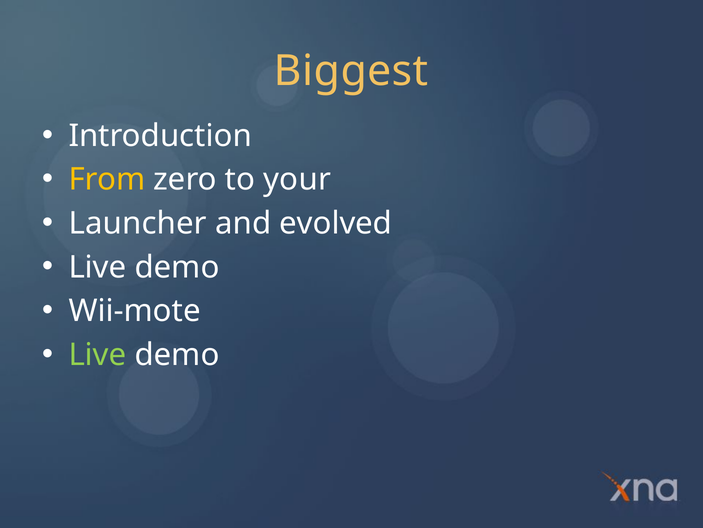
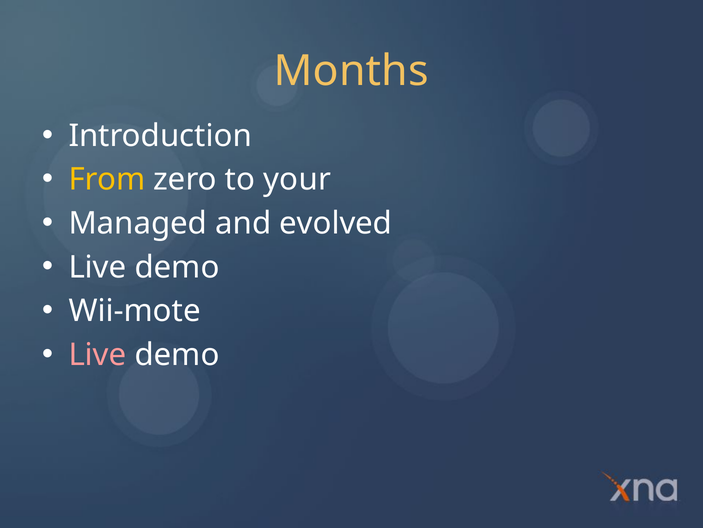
Biggest: Biggest -> Months
Launcher: Launcher -> Managed
Live at (97, 354) colour: light green -> pink
